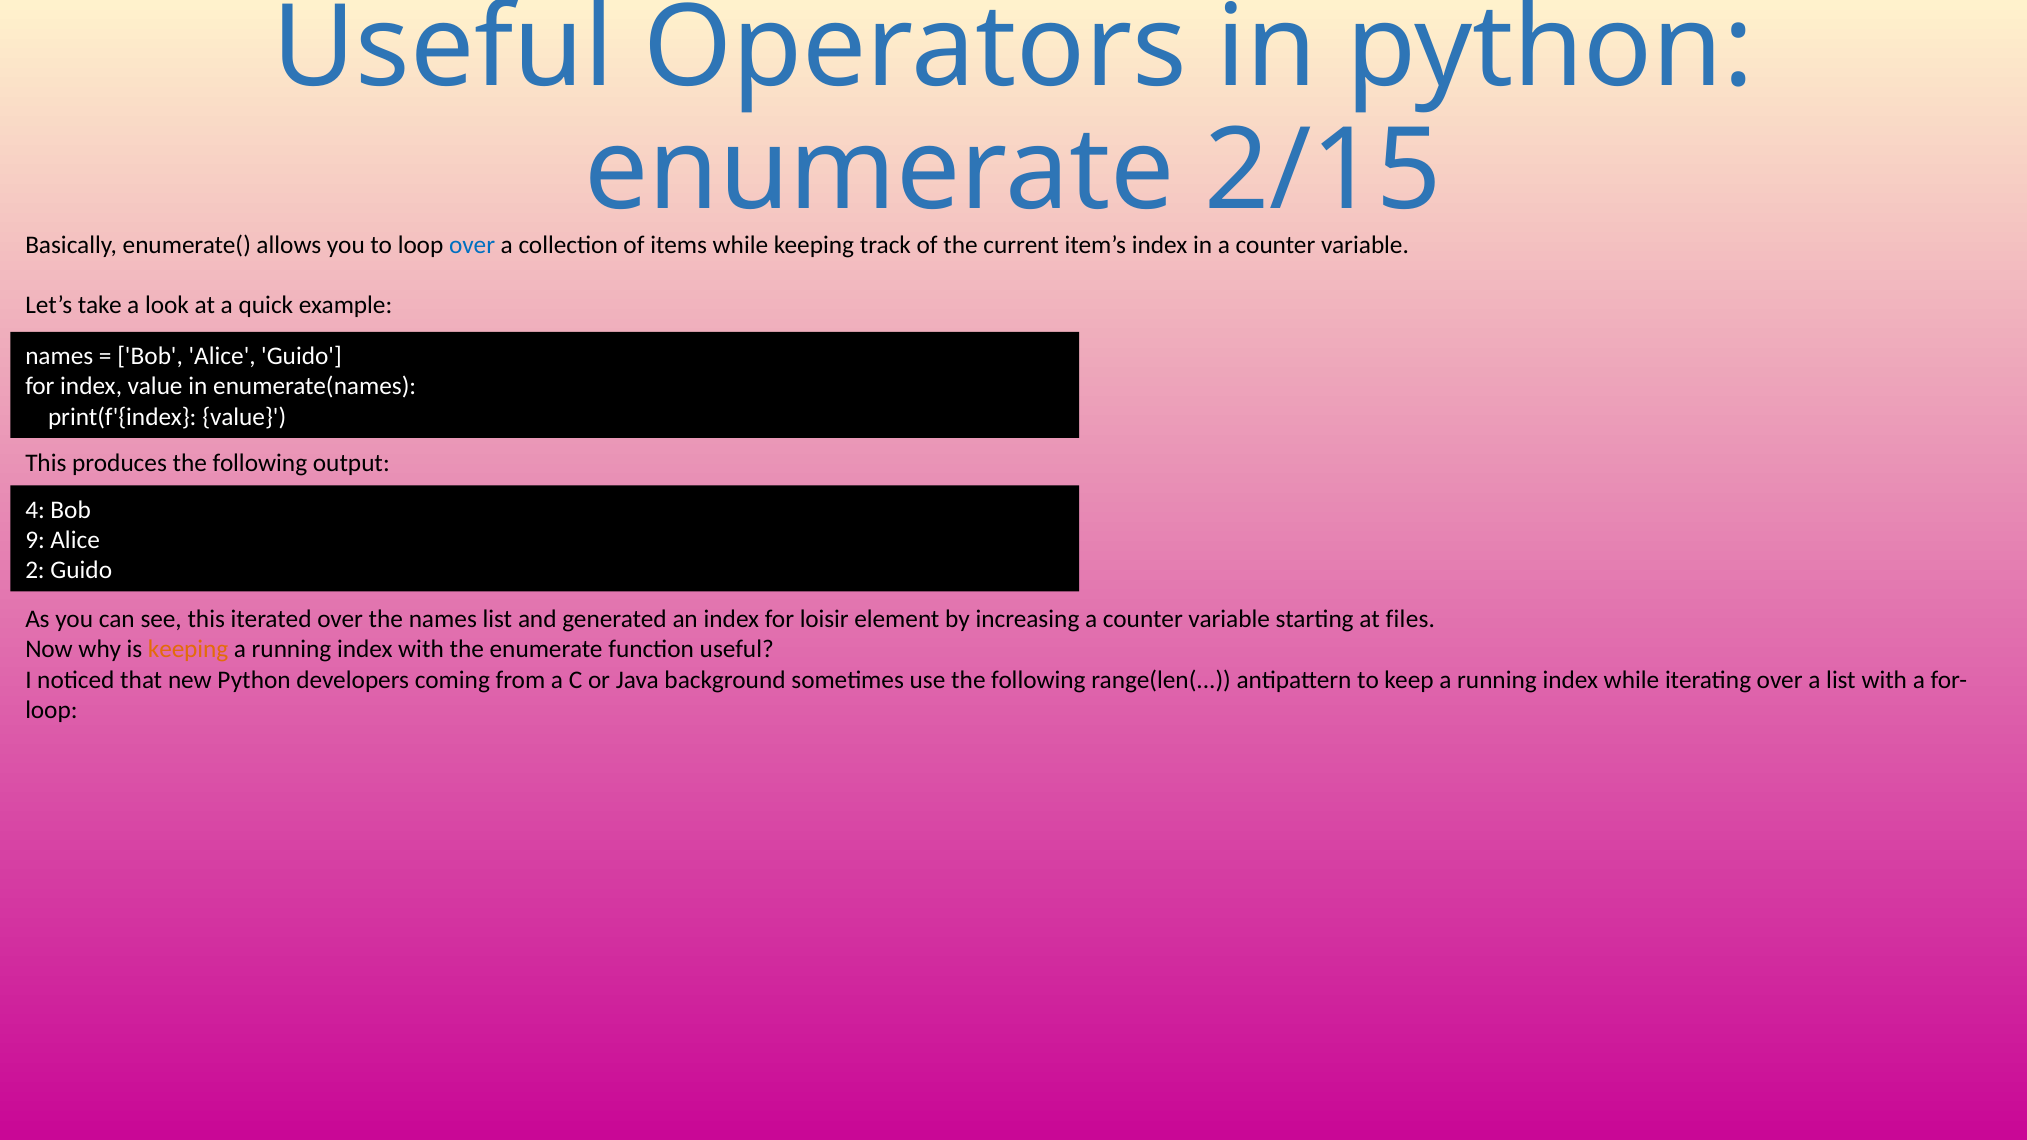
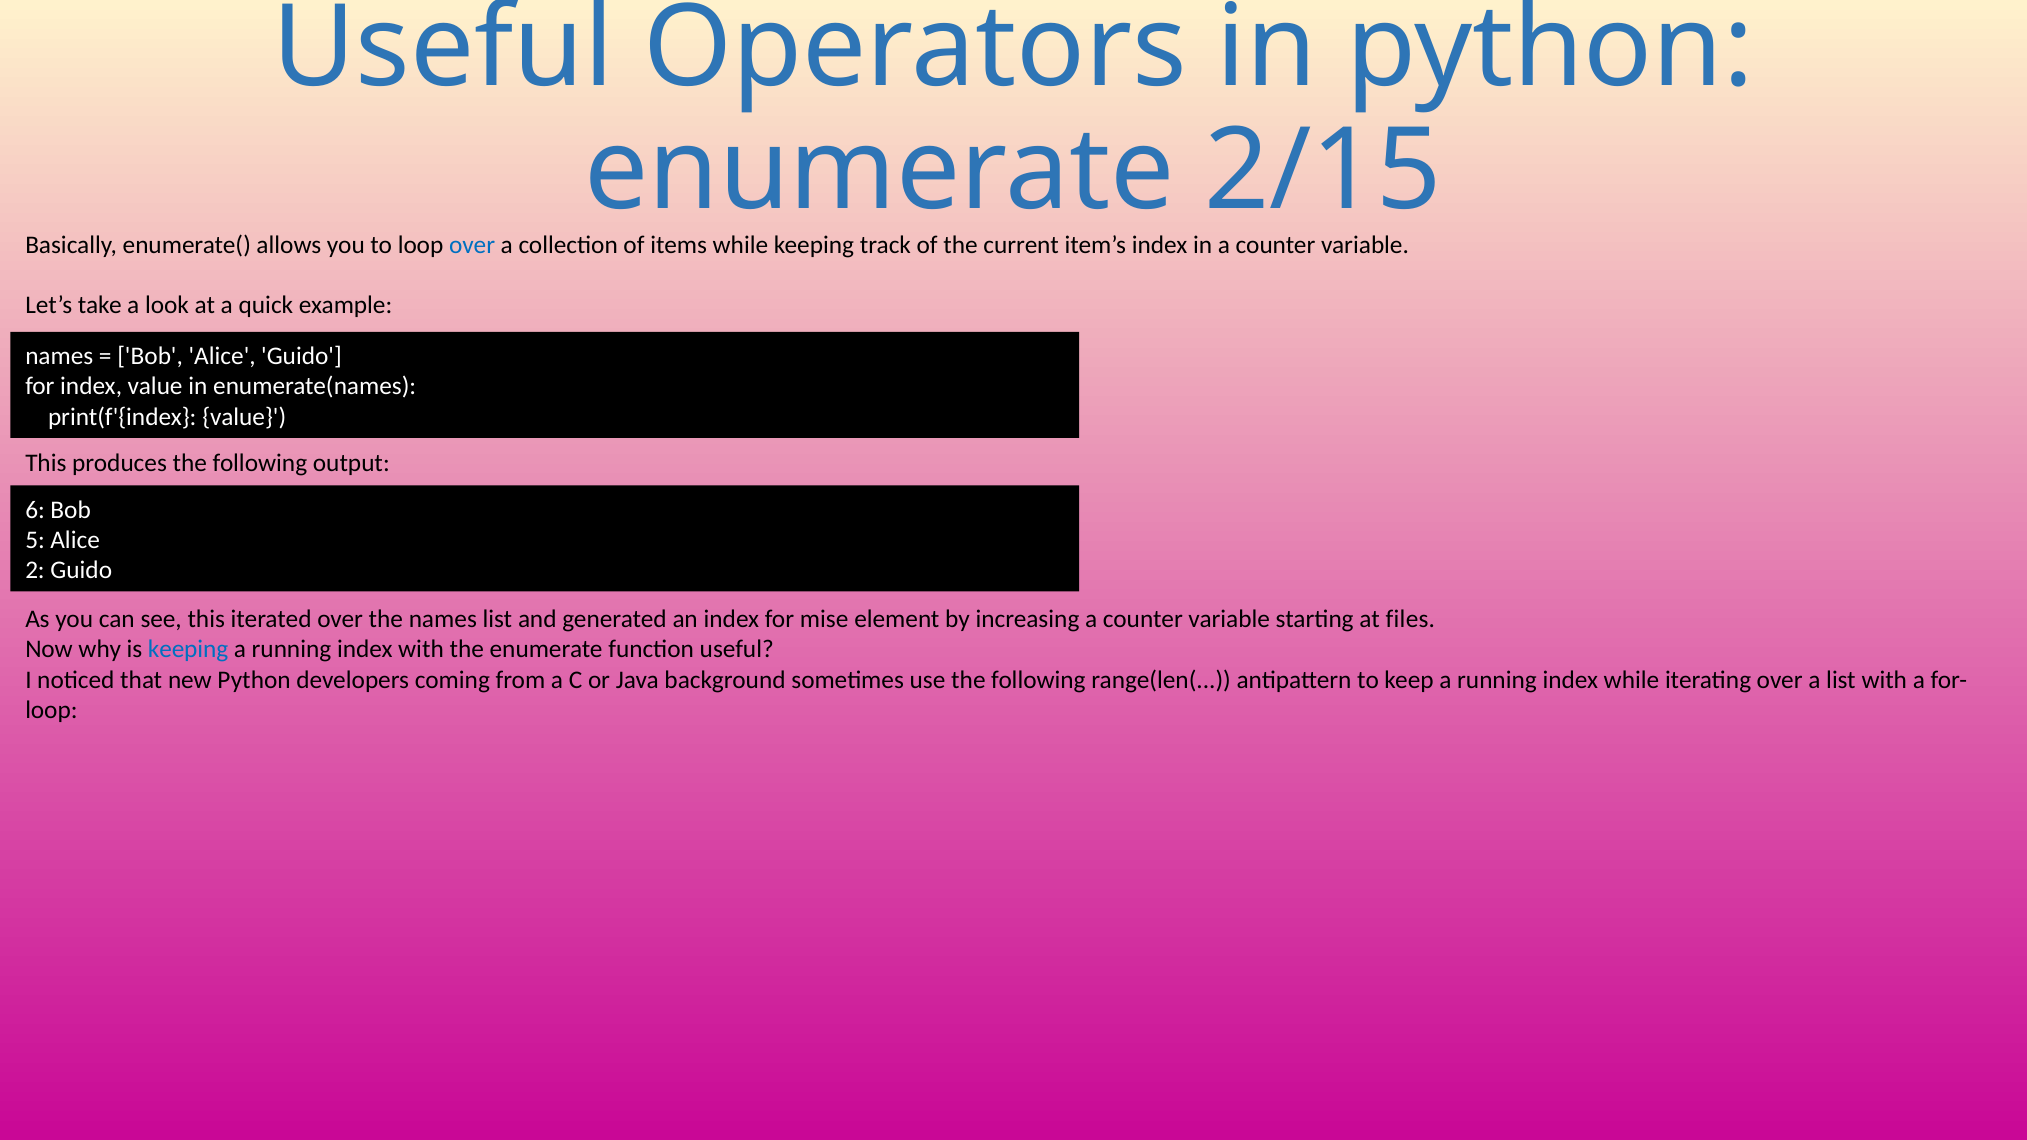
4: 4 -> 6
9: 9 -> 5
loisir: loisir -> mise
keeping at (188, 649) colour: orange -> blue
